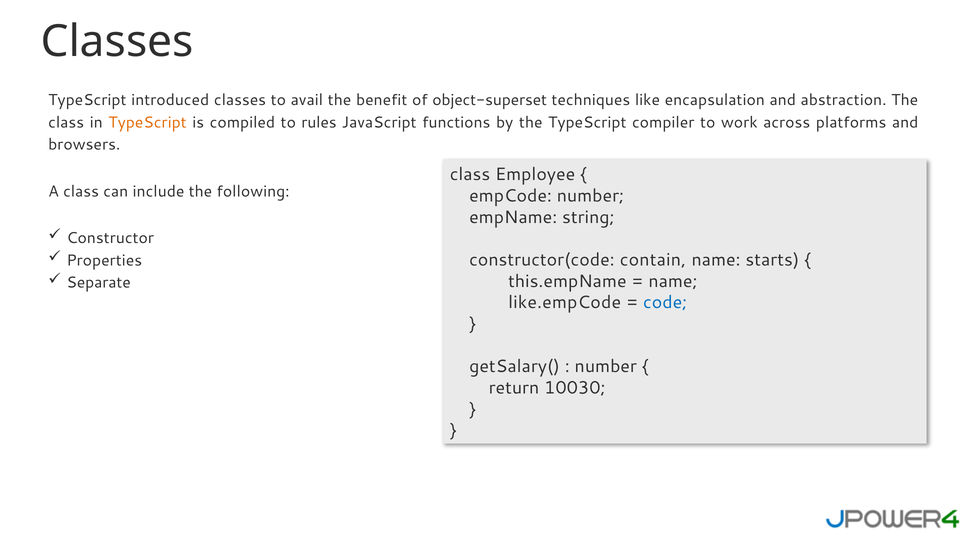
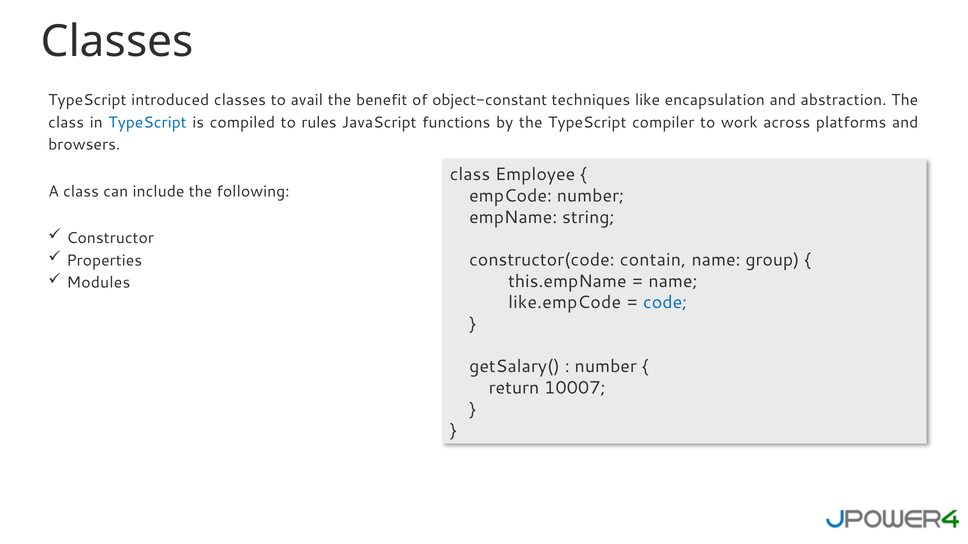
object-superset: object-superset -> object-constant
TypeScript at (148, 122) colour: orange -> blue
starts: starts -> group
Separate: Separate -> Modules
10030: 10030 -> 10007
